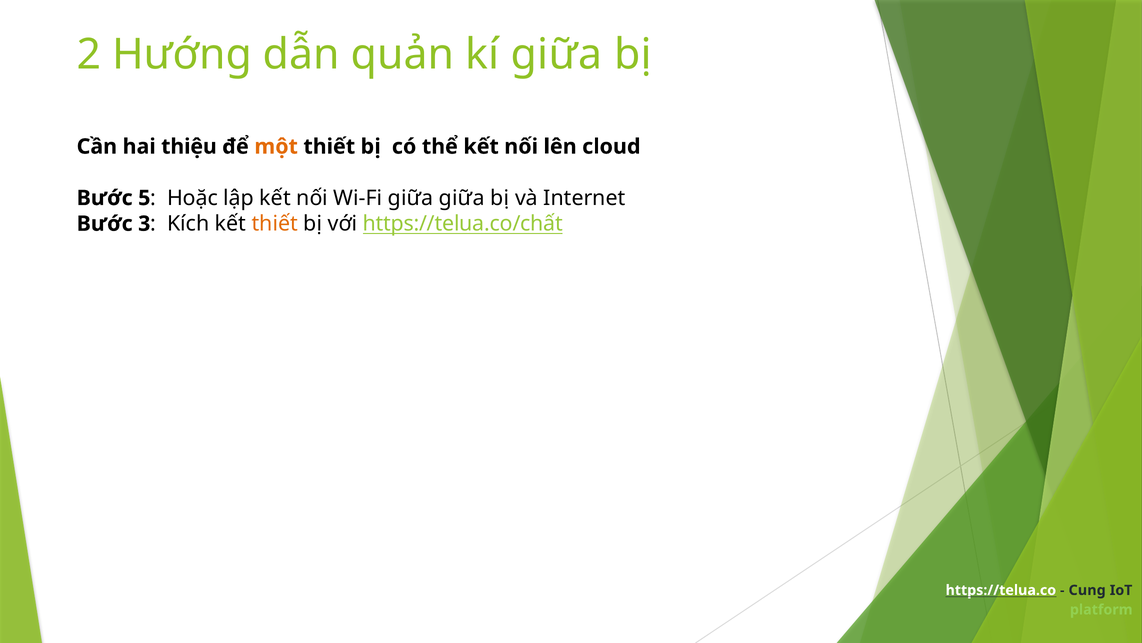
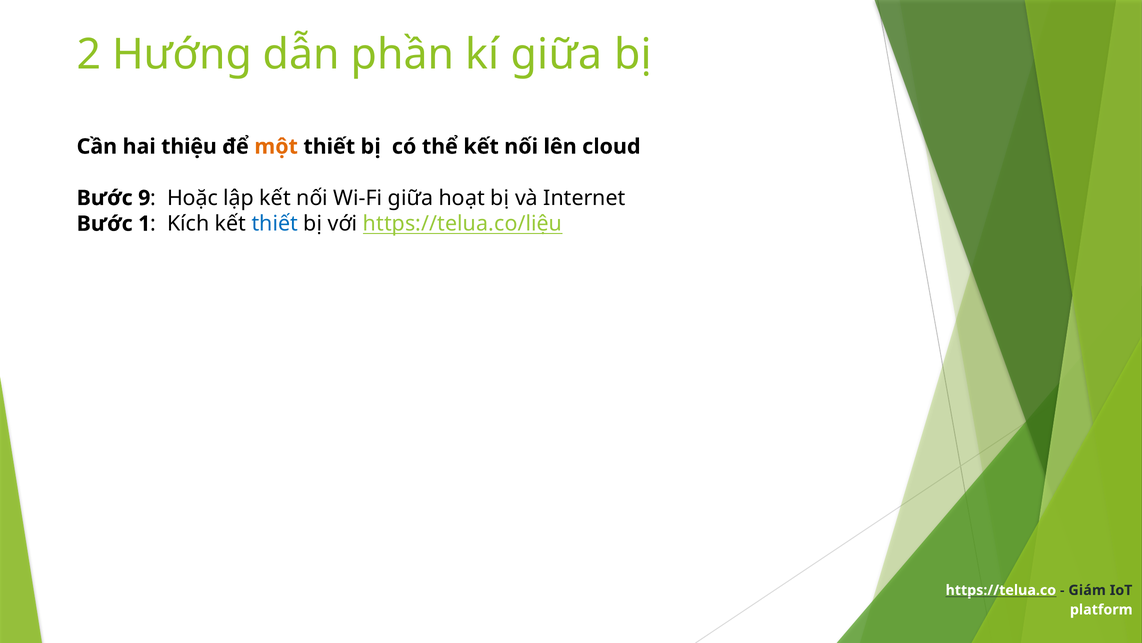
quản: quản -> phần
5: 5 -> 9
giữa giữa: giữa -> hoạt
3: 3 -> 1
thiết at (275, 224) colour: orange -> blue
https://telua.co/chất: https://telua.co/chất -> https://telua.co/liệu
Cung: Cung -> Giám
platform colour: light green -> white
